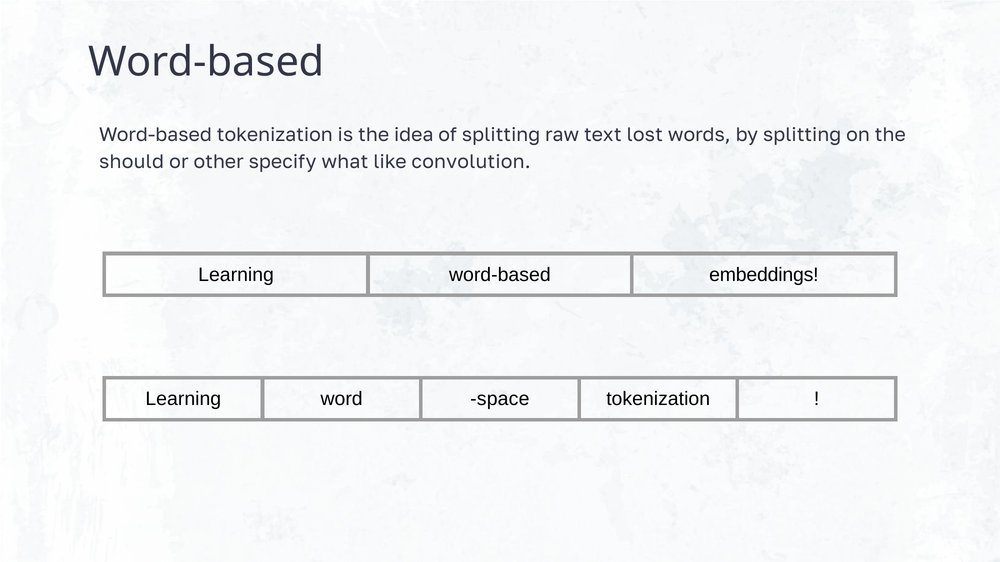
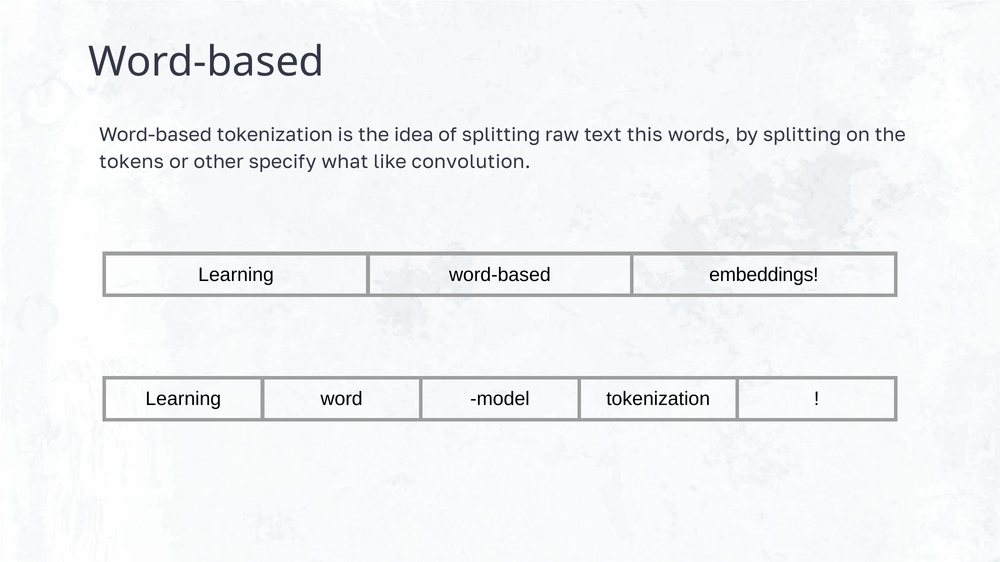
lost: lost -> this
should: should -> tokens
space: space -> model
